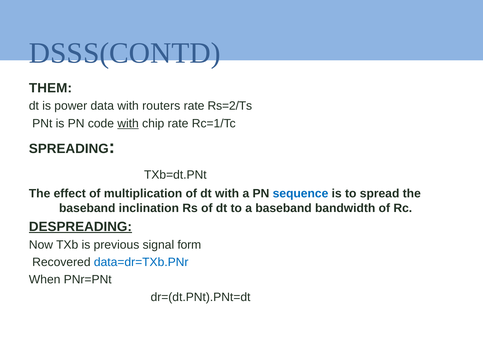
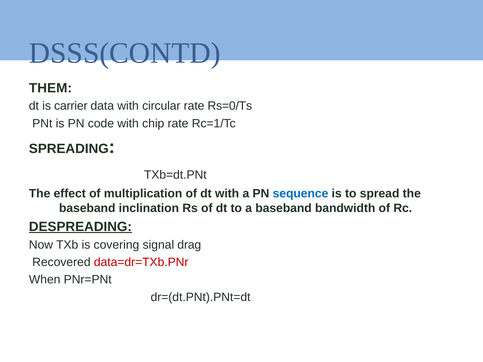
power: power -> carrier
routers: routers -> circular
Rs=2/Ts: Rs=2/Ts -> Rs=0/Ts
with at (128, 123) underline: present -> none
previous: previous -> covering
form: form -> drag
data=dr=TXb.PNr colour: blue -> red
